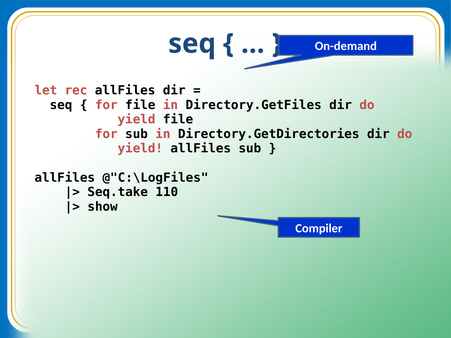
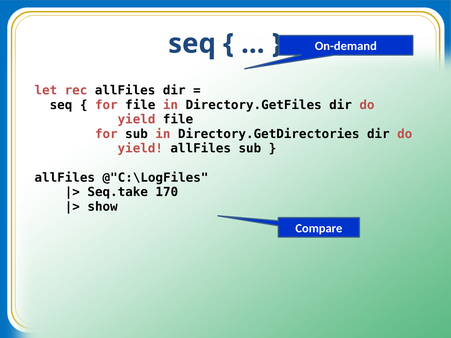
110: 110 -> 170
Compiler: Compiler -> Compare
